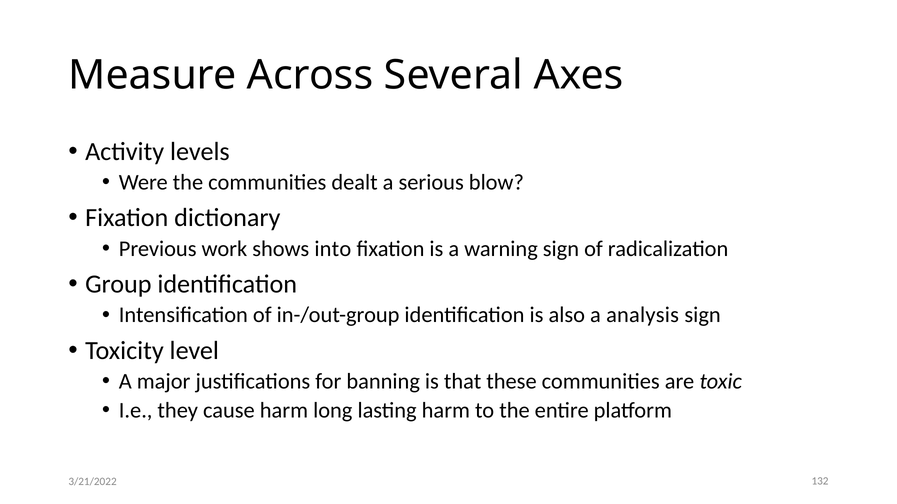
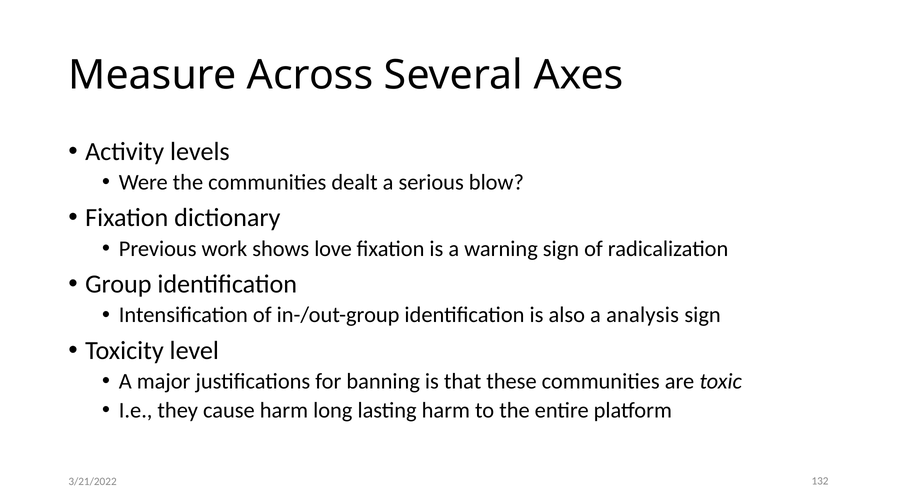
into: into -> love
